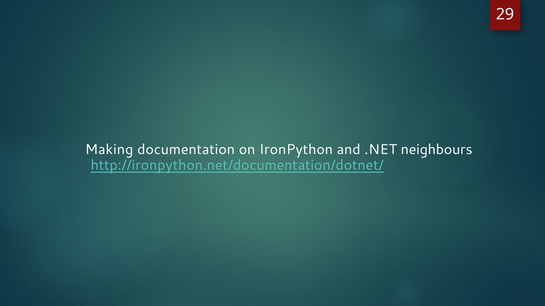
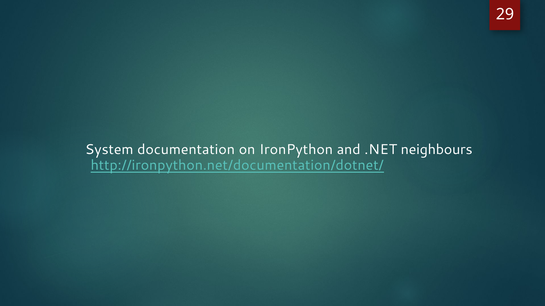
Making: Making -> System
